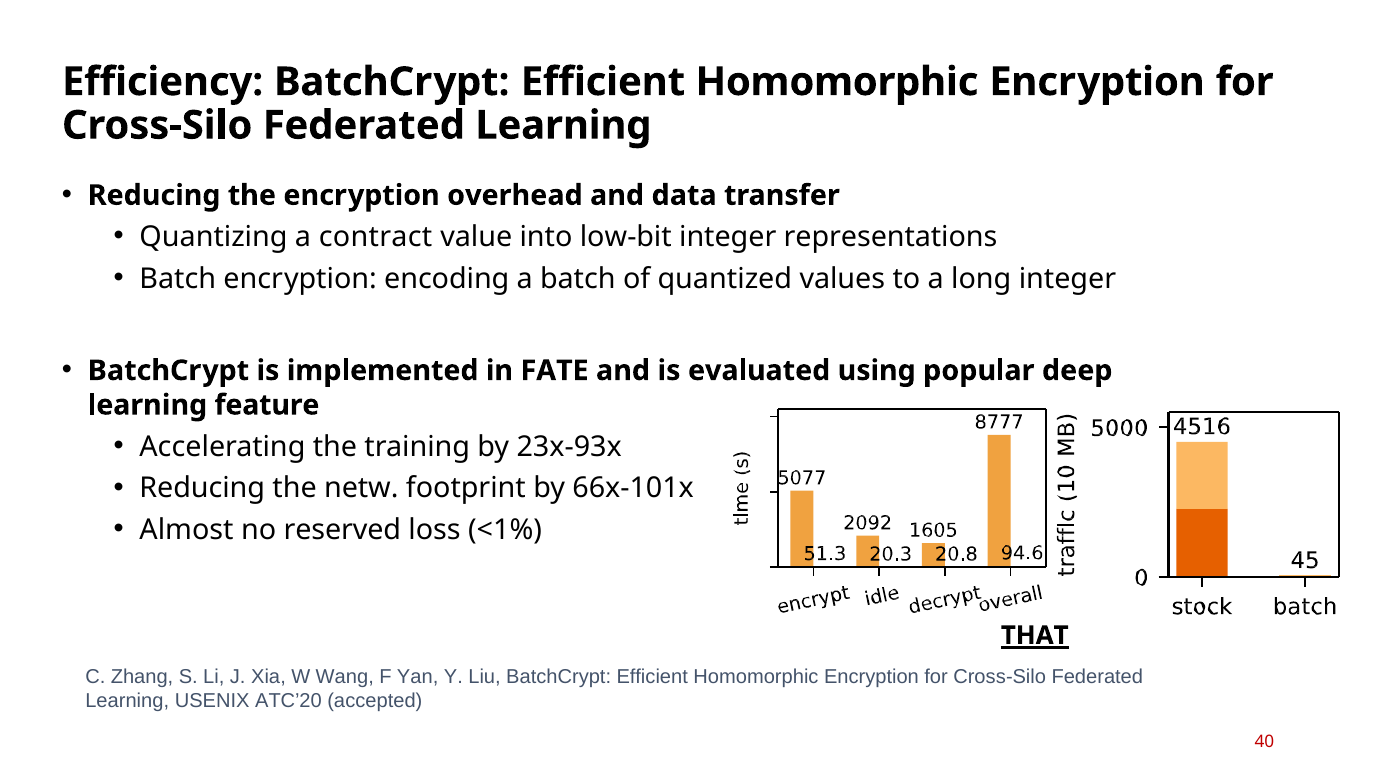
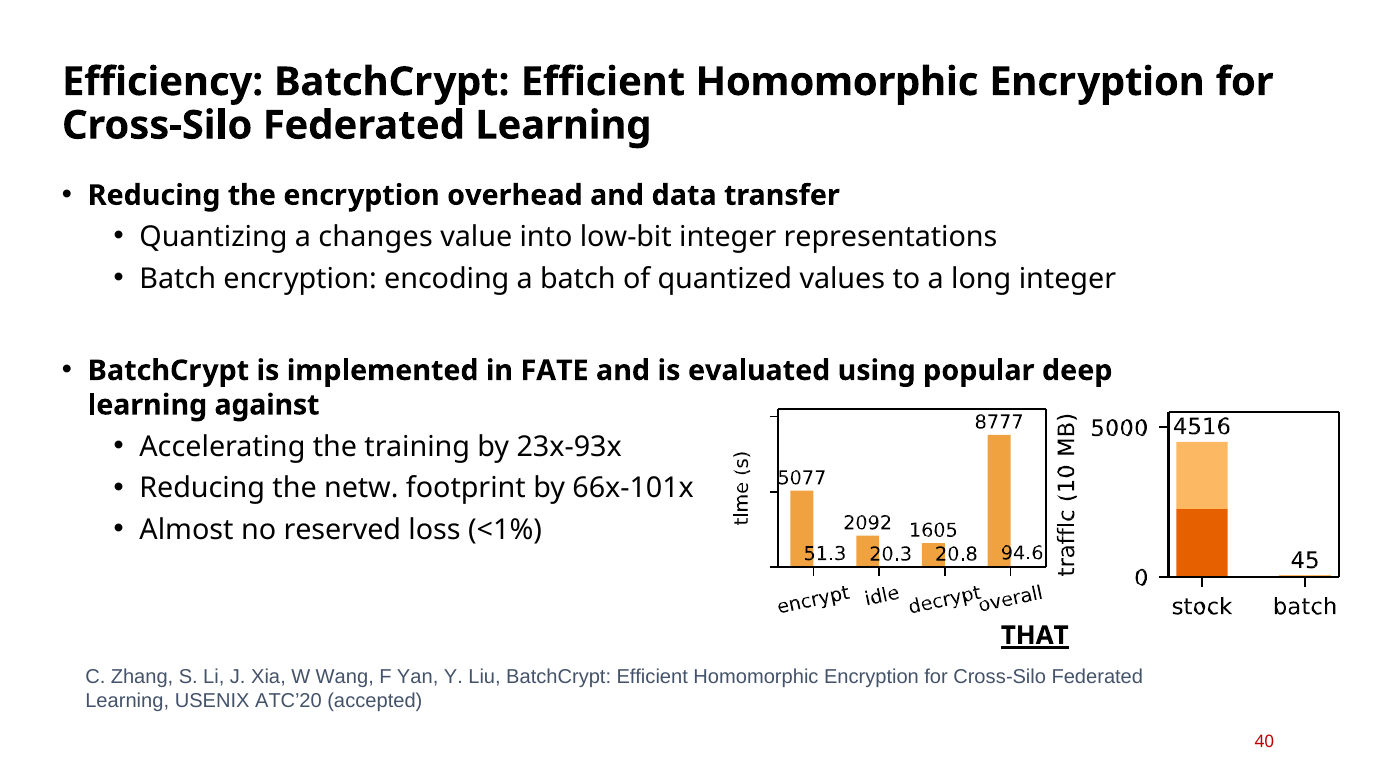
contract: contract -> changes
feature: feature -> against
